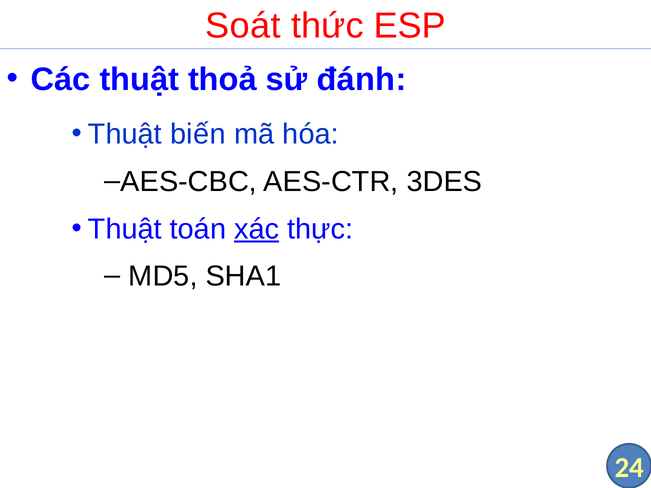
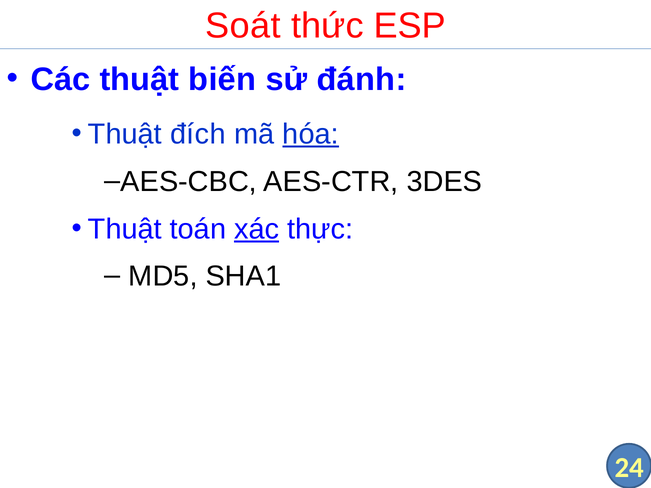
thoả: thoả -> biến
biến: biến -> đích
hóa underline: none -> present
